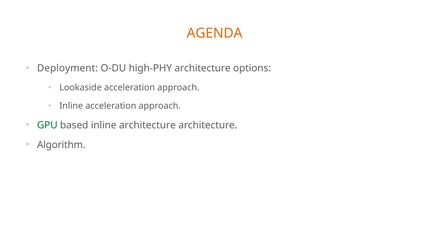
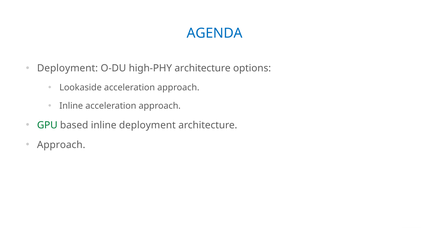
AGENDA colour: orange -> blue
inline architecture: architecture -> deployment
Algorithm at (61, 145): Algorithm -> Approach
